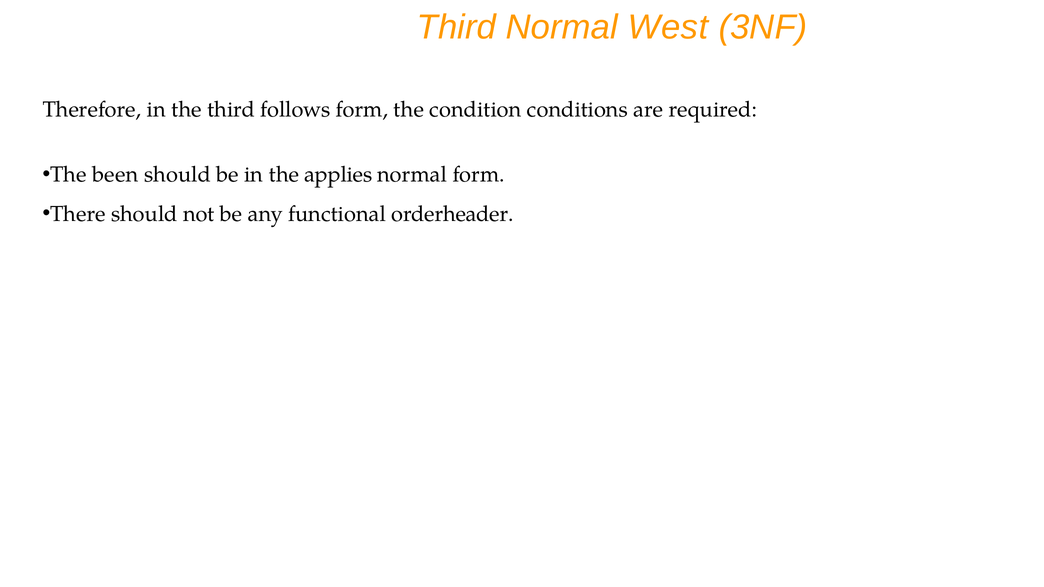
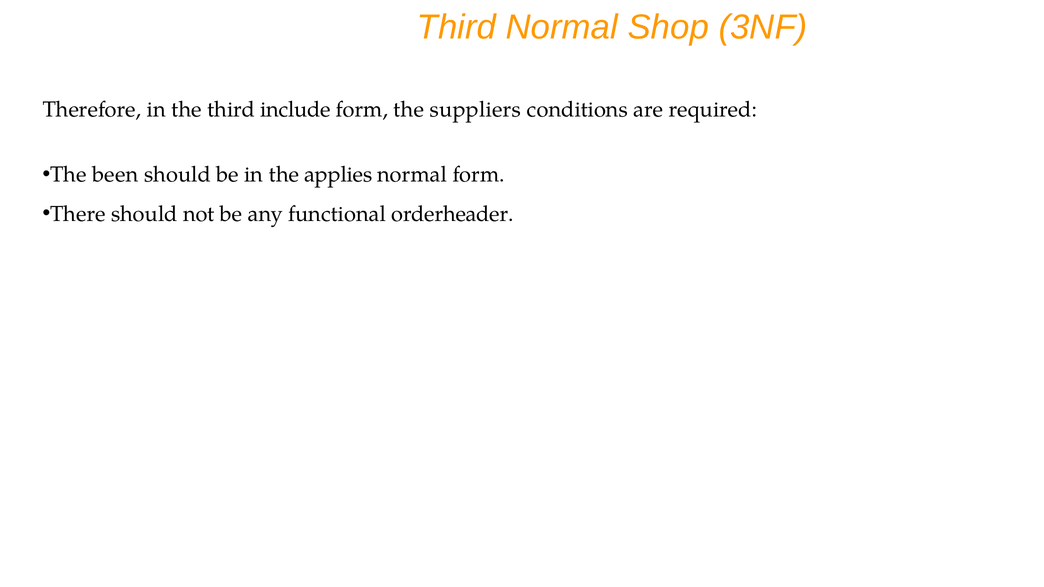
West: West -> Shop
follows: follows -> include
condition: condition -> suppliers
